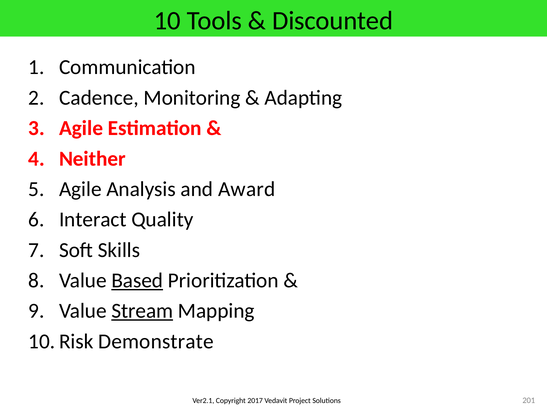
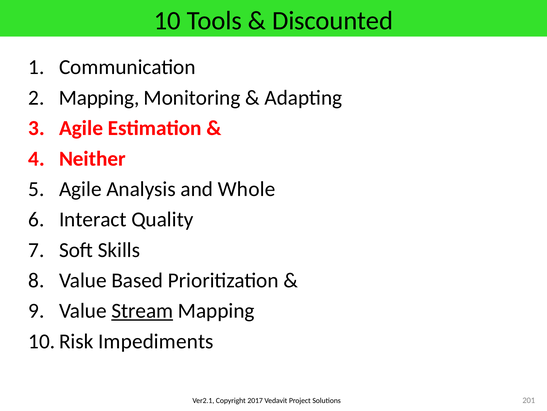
Cadence at (99, 98): Cadence -> Mapping
Award: Award -> Whole
Based underline: present -> none
Demonstrate: Demonstrate -> Impediments
